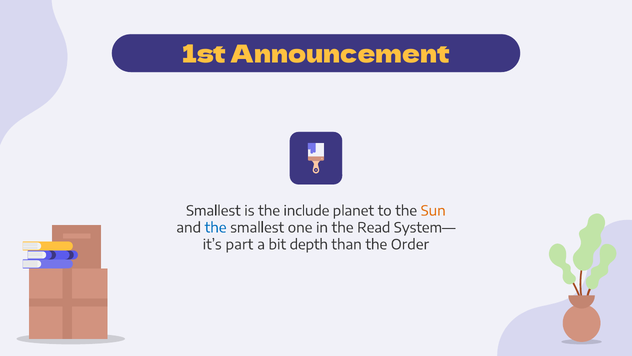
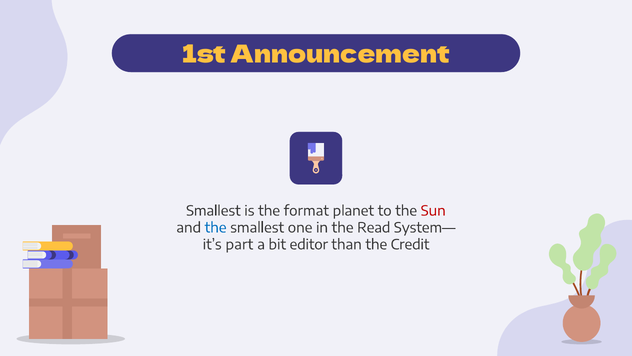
include: include -> format
Sun colour: orange -> red
depth: depth -> editor
Order: Order -> Credit
